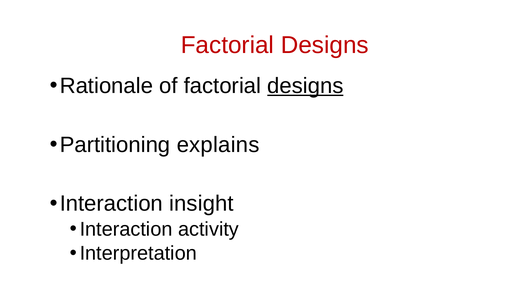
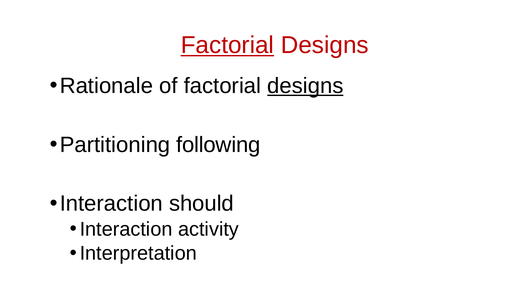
Factorial at (227, 45) underline: none -> present
explains: explains -> following
insight: insight -> should
